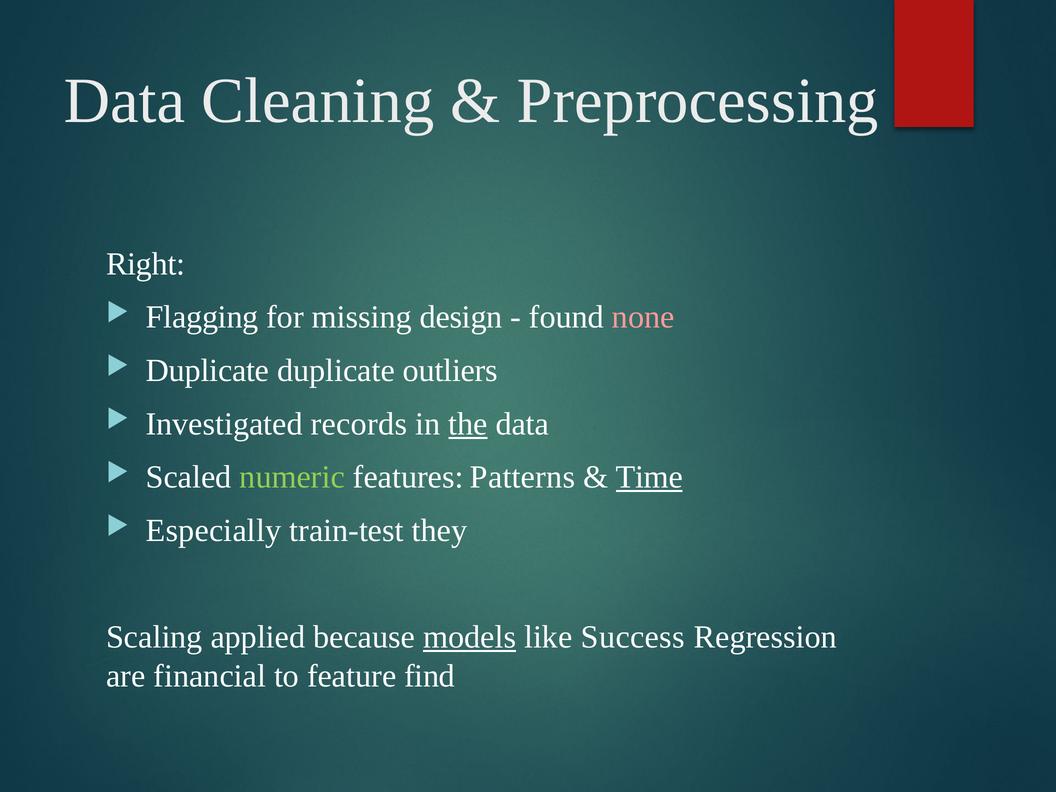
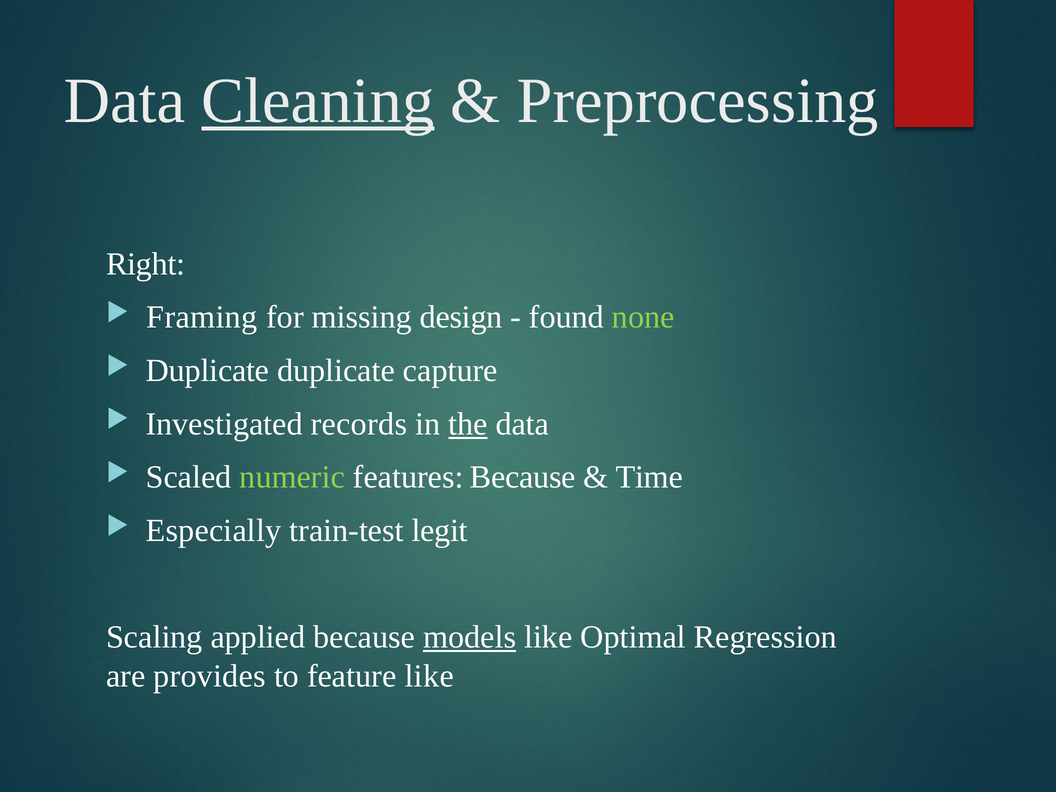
Cleaning underline: none -> present
Flagging: Flagging -> Framing
none colour: pink -> light green
outliers: outliers -> capture
features Patterns: Patterns -> Because
Time underline: present -> none
they: they -> legit
Success: Success -> Optimal
financial: financial -> provides
feature find: find -> like
